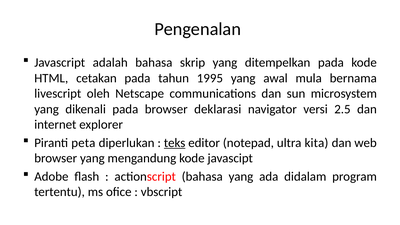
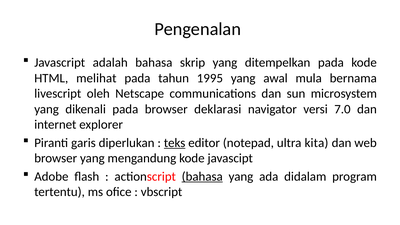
cetakan: cetakan -> melihat
2.5: 2.5 -> 7.0
peta: peta -> garis
bahasa at (202, 177) underline: none -> present
